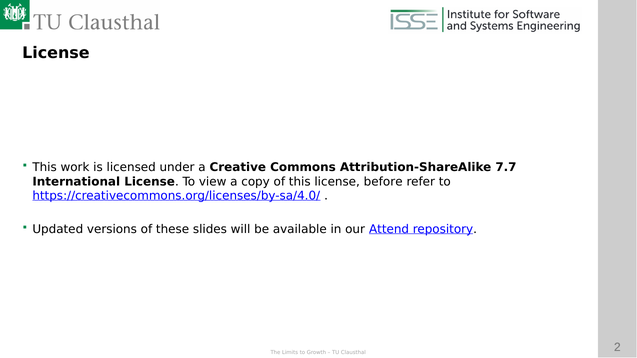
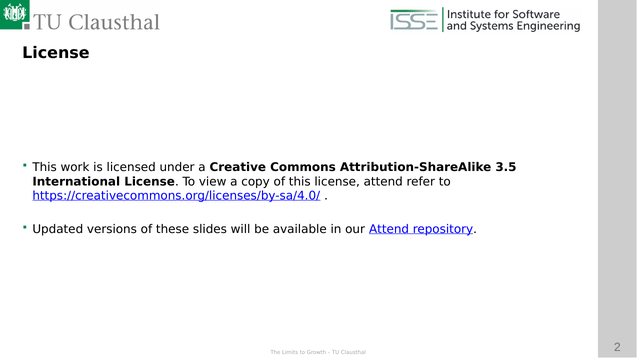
7.7: 7.7 -> 3.5
license before: before -> attend
